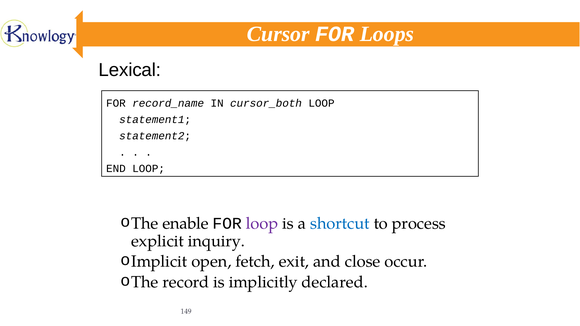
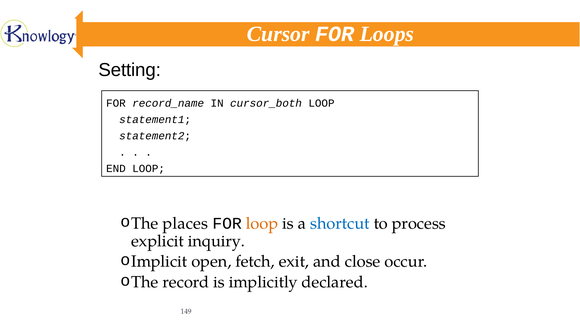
Lexical: Lexical -> Setting
enable: enable -> places
loop at (262, 224) colour: purple -> orange
